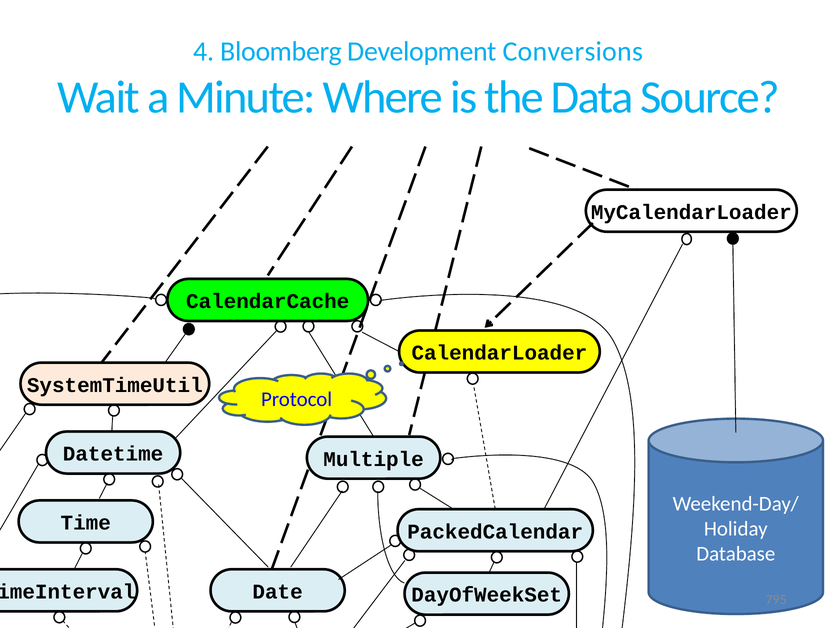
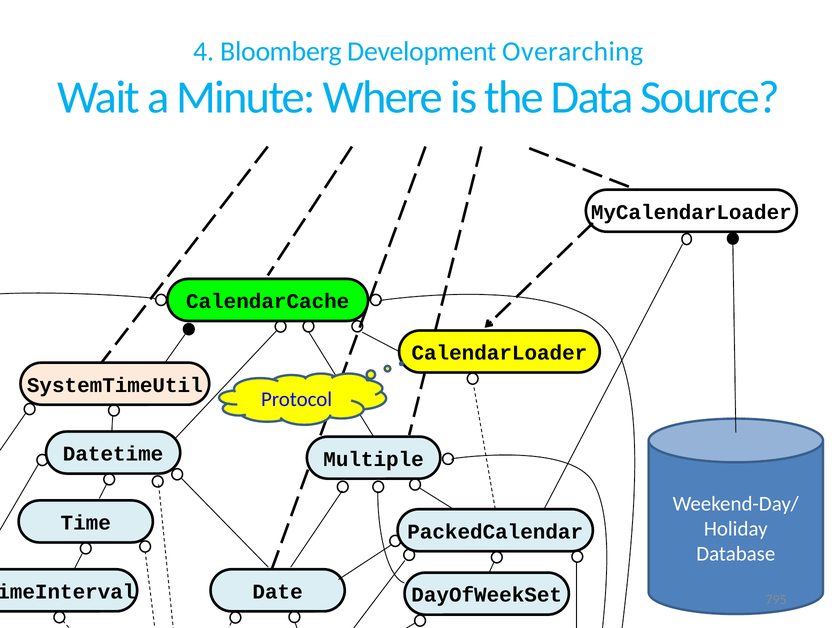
Conversions: Conversions -> Overarching
